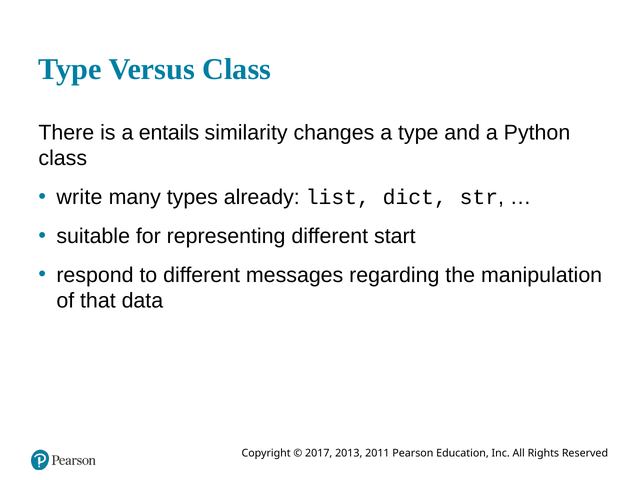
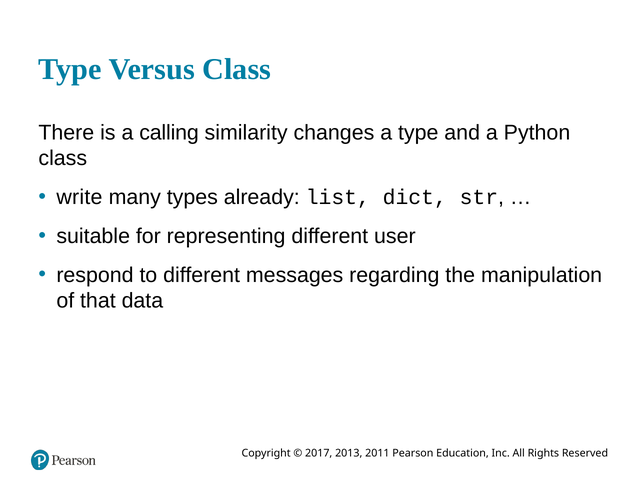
entails: entails -> calling
start: start -> user
